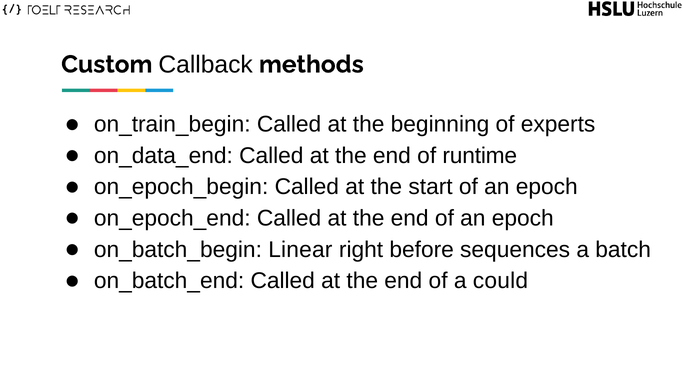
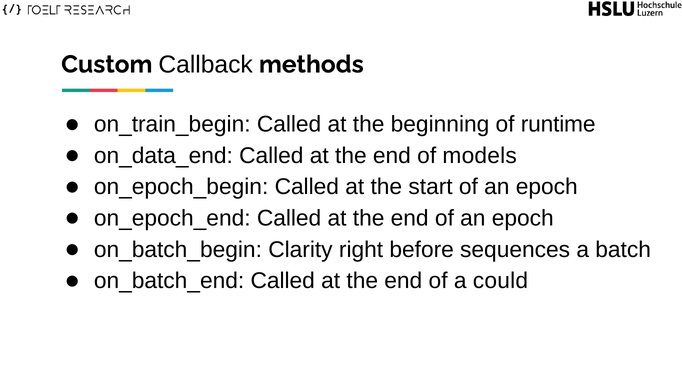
experts: experts -> runtime
runtime: runtime -> models
Linear: Linear -> Clarity
